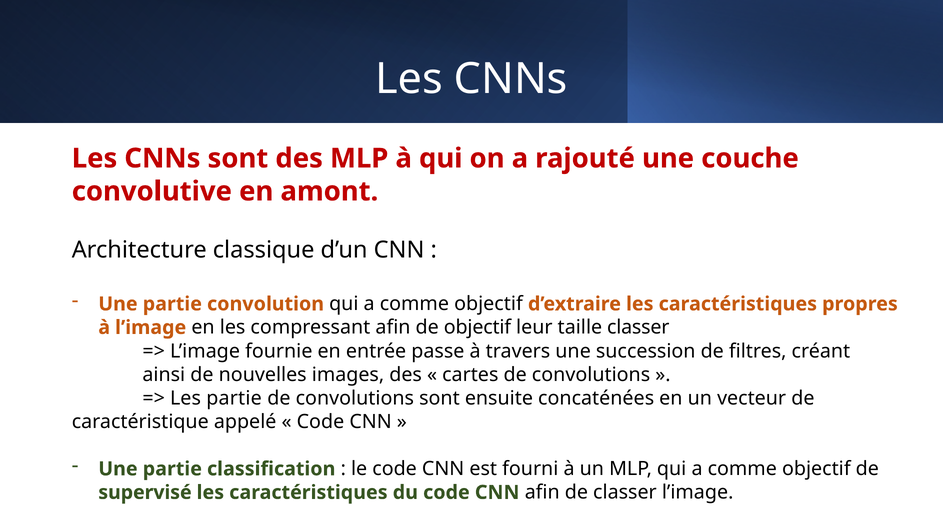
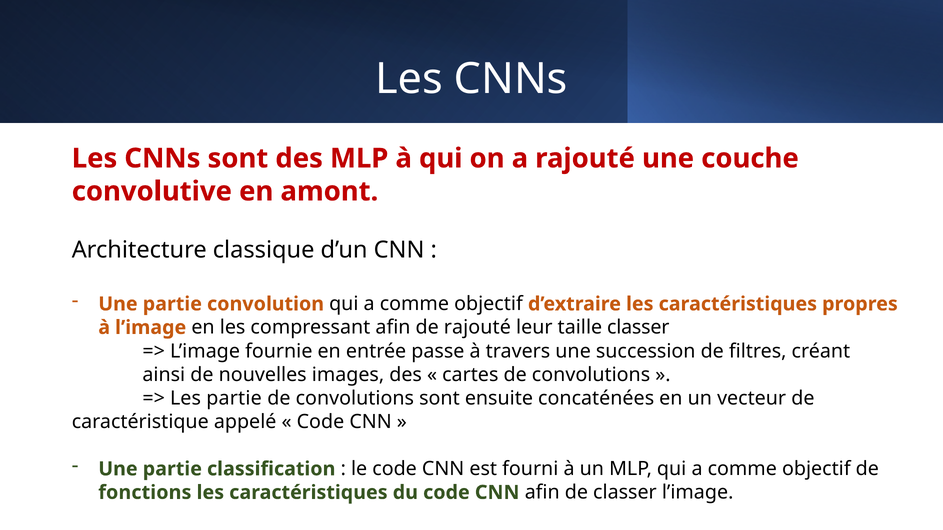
de objectif: objectif -> rajouté
supervisé: supervisé -> fonctions
